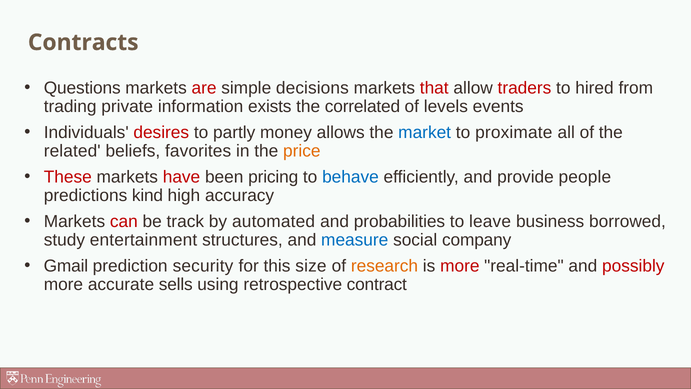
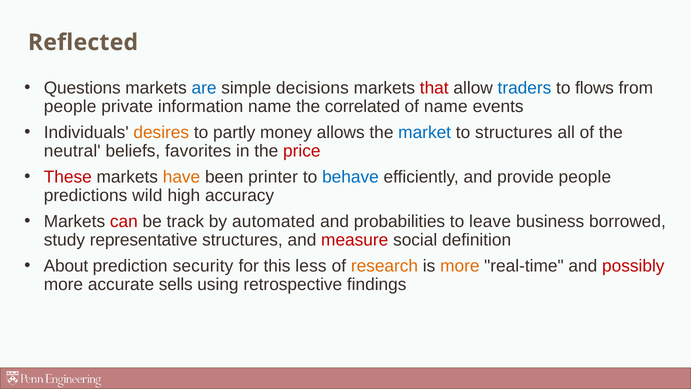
Contracts: Contracts -> Reflected
are colour: red -> blue
traders colour: red -> blue
hired: hired -> flows
trading at (70, 106): trading -> people
information exists: exists -> name
of levels: levels -> name
desires colour: red -> orange
to proximate: proximate -> structures
related: related -> neutral
price colour: orange -> red
have colour: red -> orange
pricing: pricing -> printer
kind: kind -> wild
entertainment: entertainment -> representative
measure colour: blue -> red
company: company -> definition
Gmail: Gmail -> About
size: size -> less
more at (460, 266) colour: red -> orange
contract: contract -> findings
